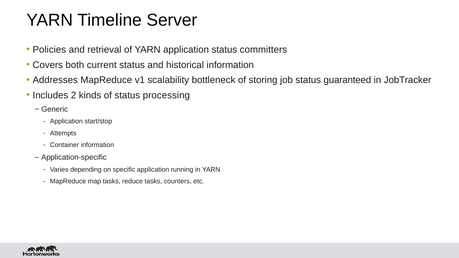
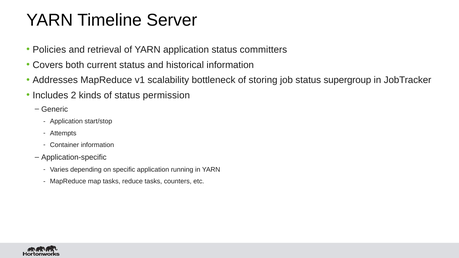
guaranteed: guaranteed -> supergroup
processing: processing -> permission
